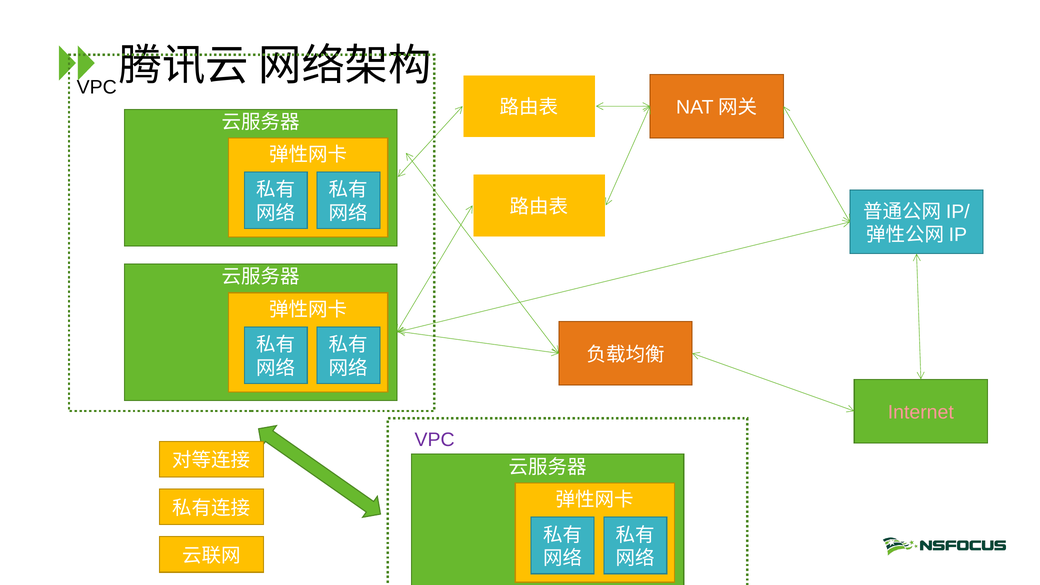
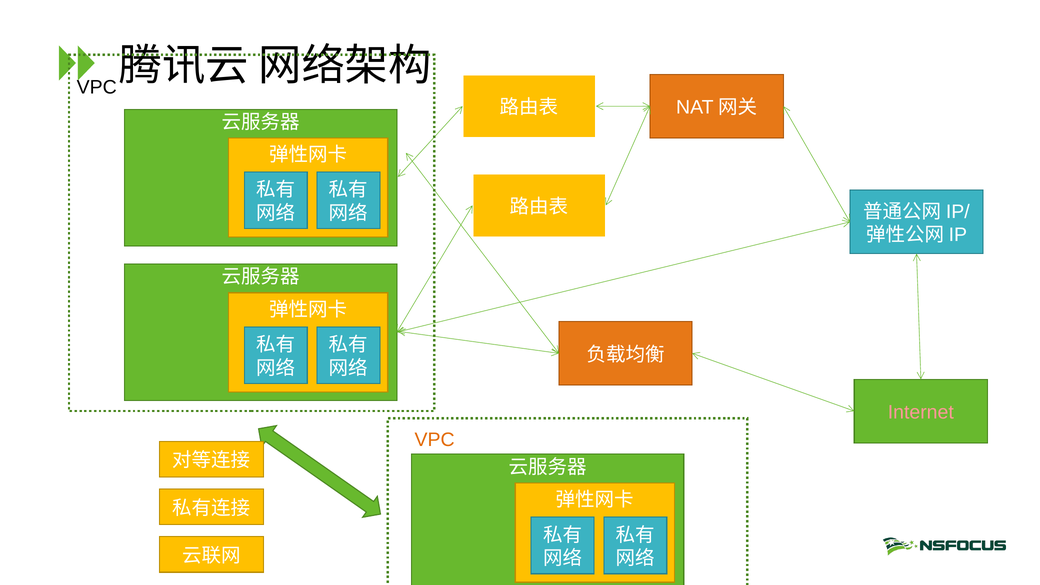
VPC at (435, 440) colour: purple -> orange
